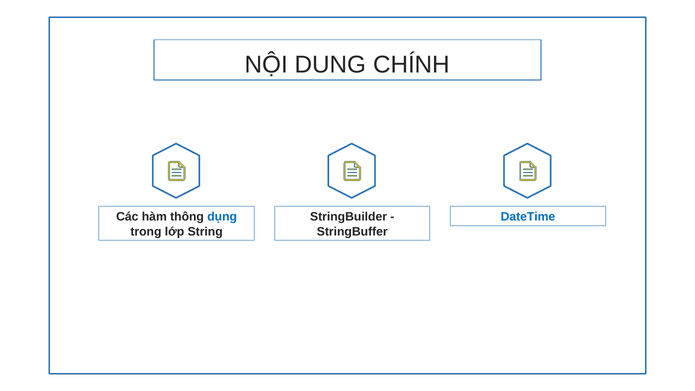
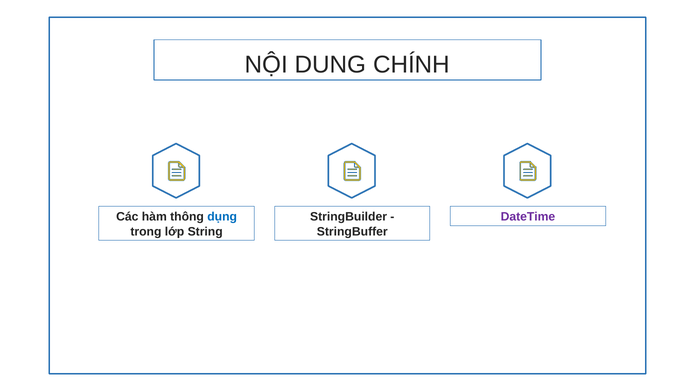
DateTime colour: blue -> purple
